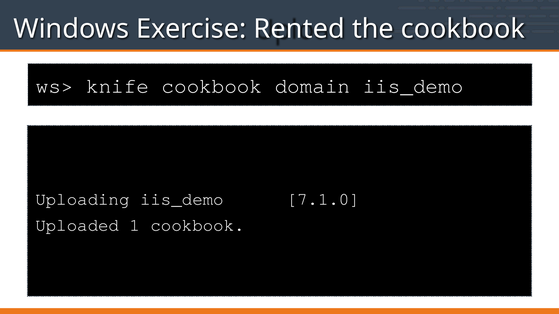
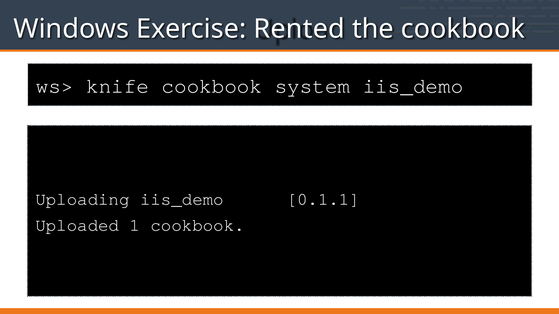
domain: domain -> system
7.1.0: 7.1.0 -> 0.1.1
